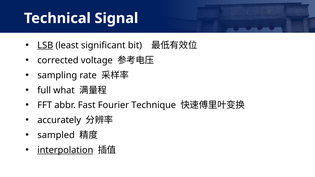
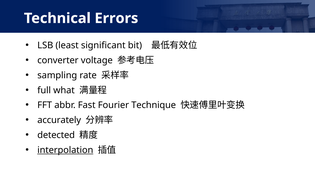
Signal: Signal -> Errors
LSB underline: present -> none
corrected: corrected -> converter
sampled: sampled -> detected
